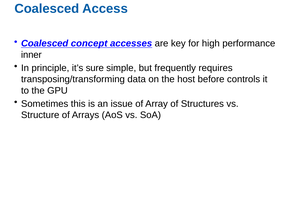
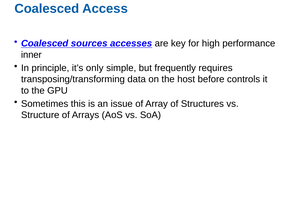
concept: concept -> sources
sure: sure -> only
